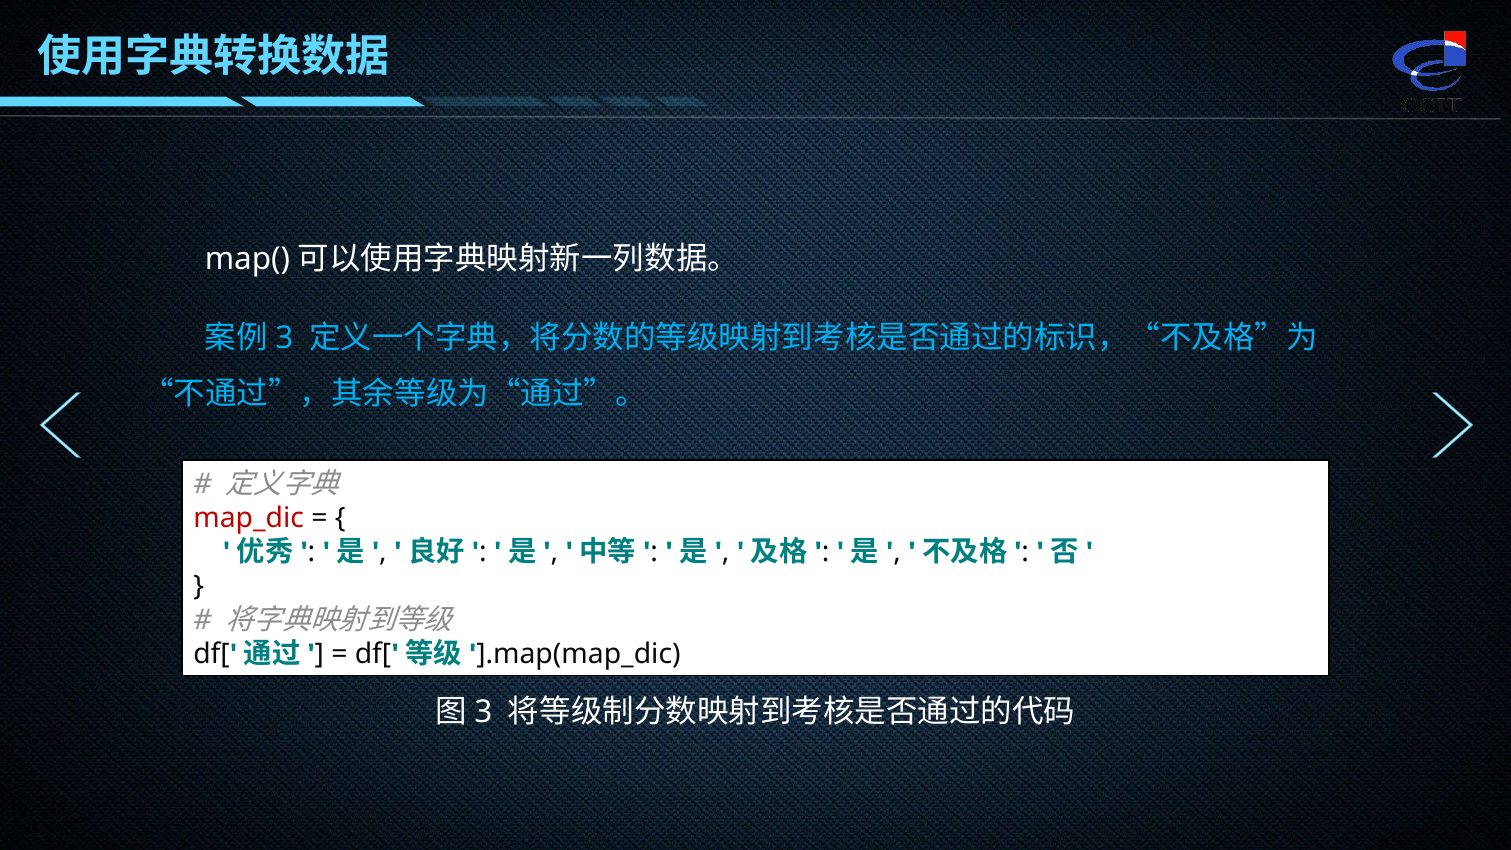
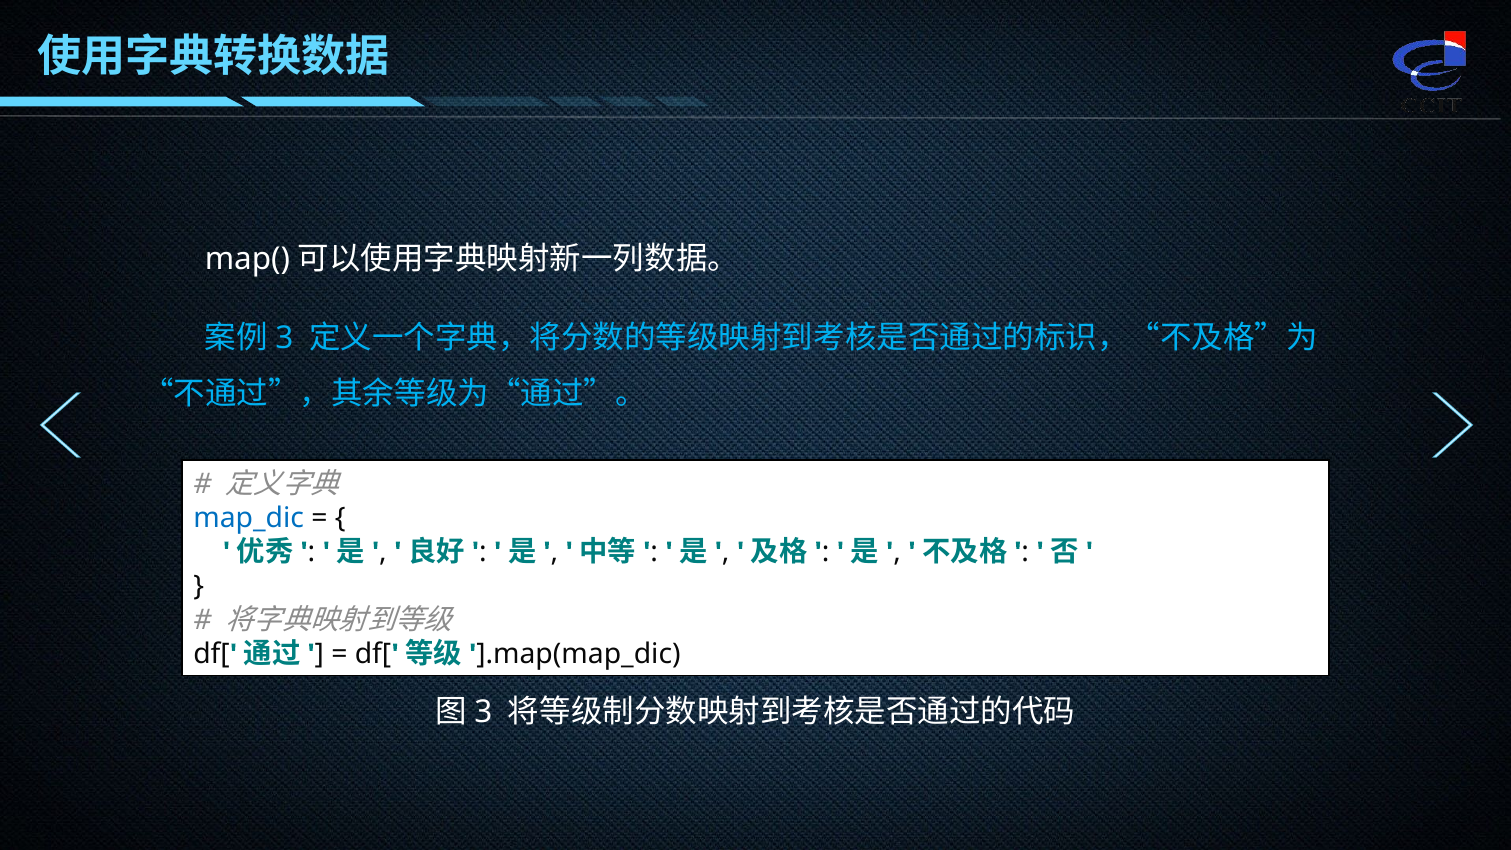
map_dic colour: red -> blue
